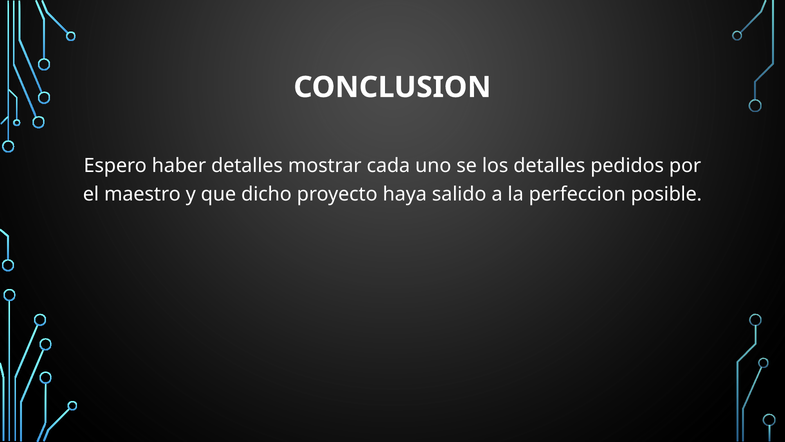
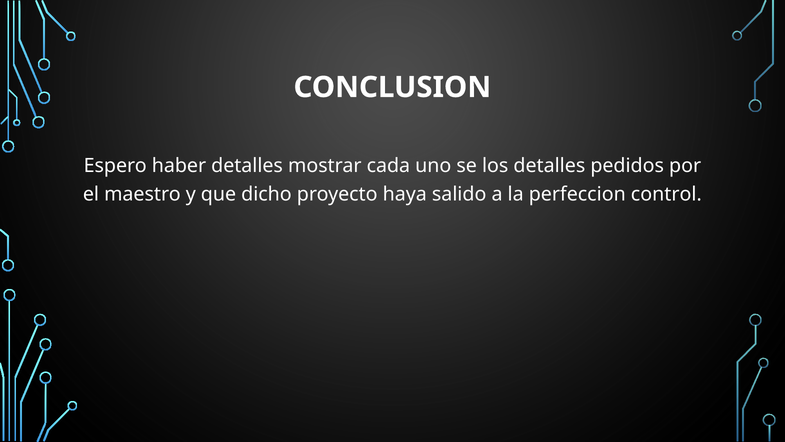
posible: posible -> control
